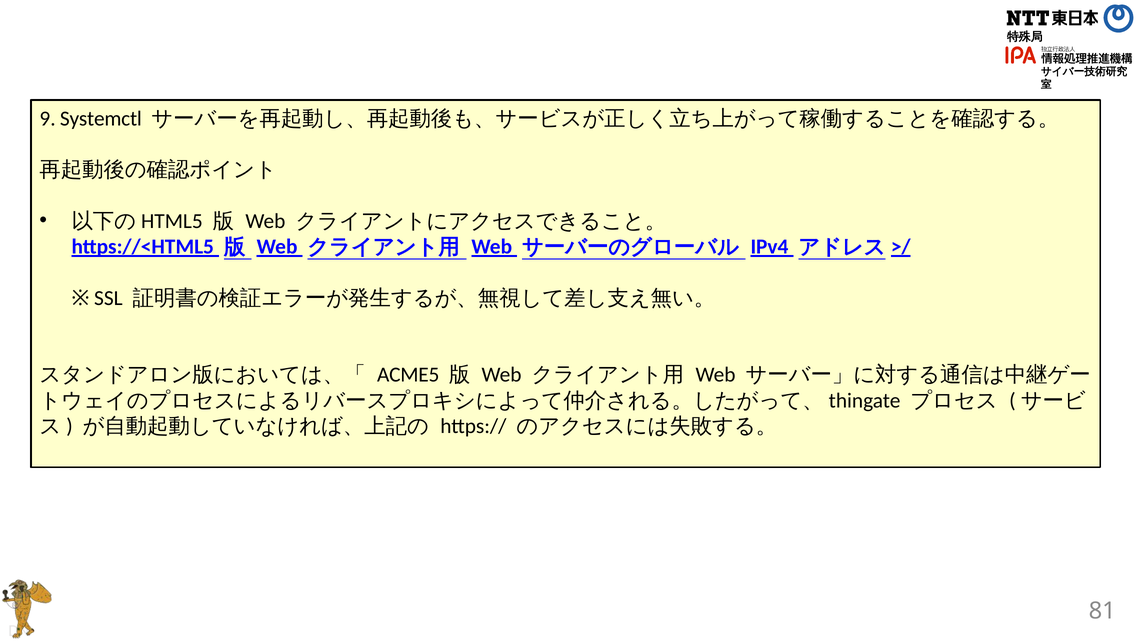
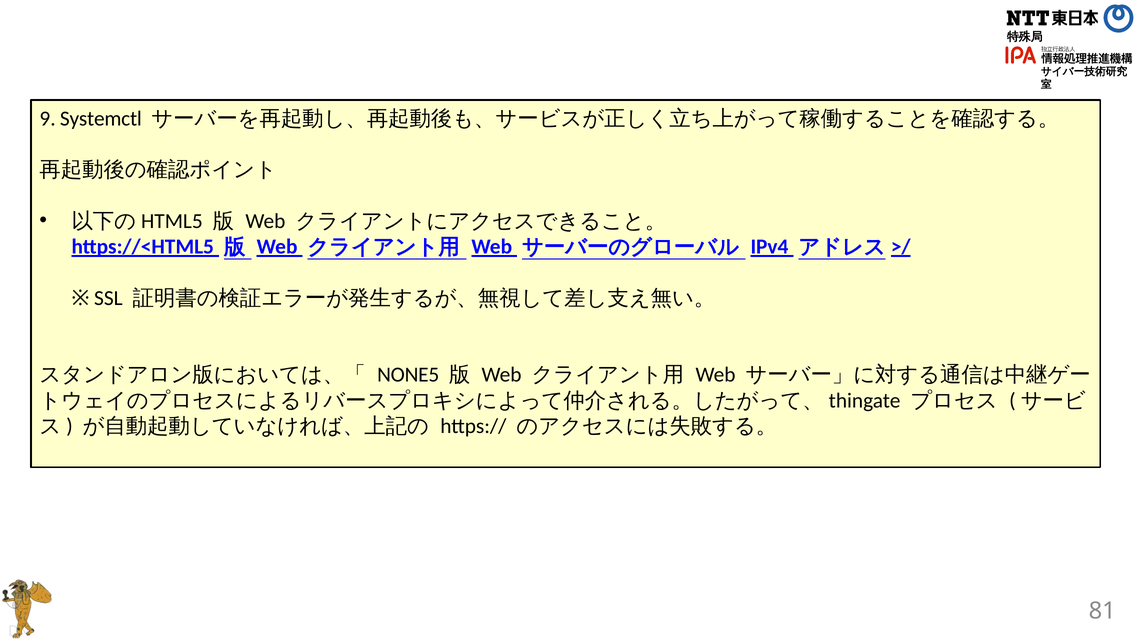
ACME5: ACME5 -> NONE5
